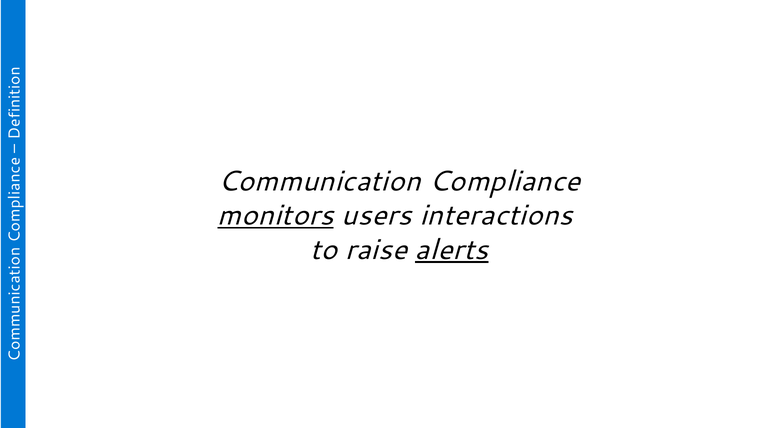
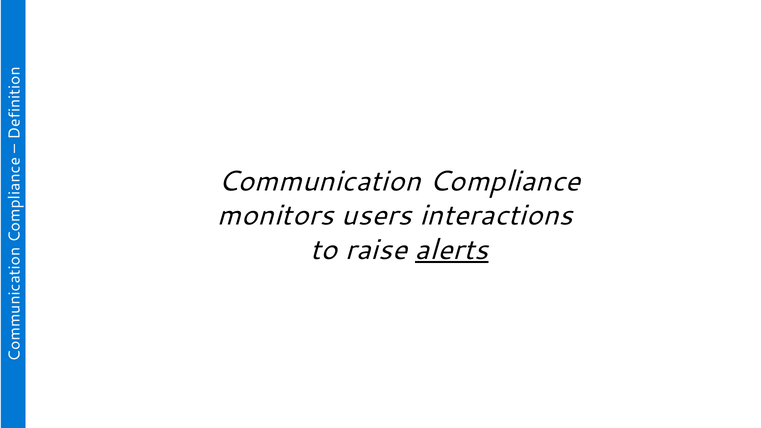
monitors underline: present -> none
